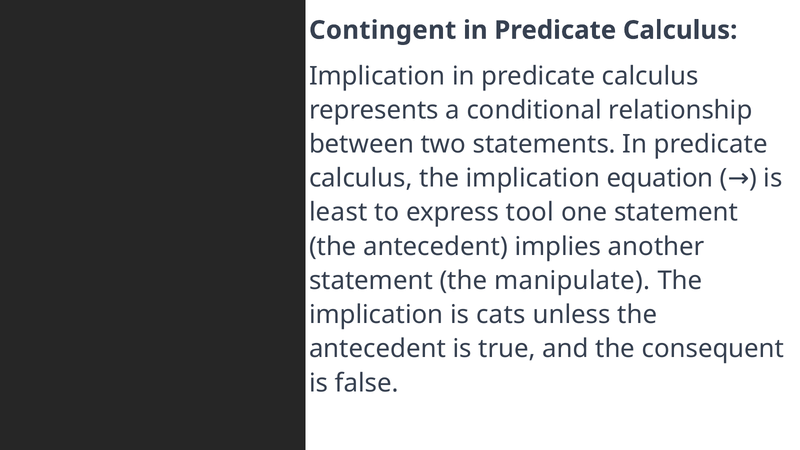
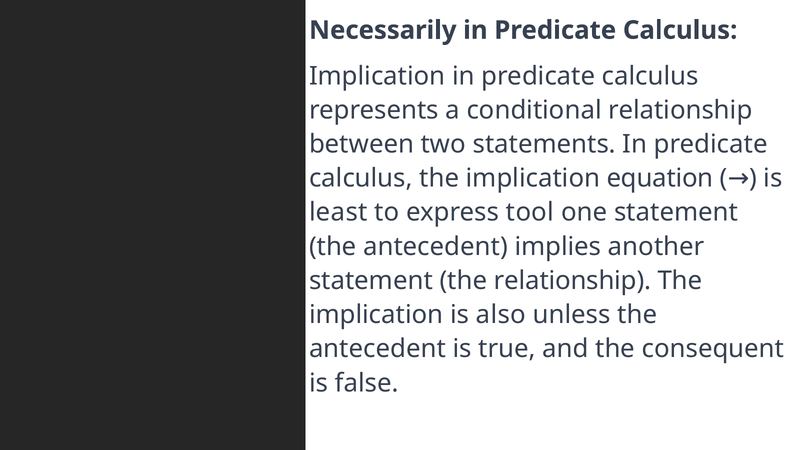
Contingent: Contingent -> Necessarily
the manipulate: manipulate -> relationship
cats: cats -> also
